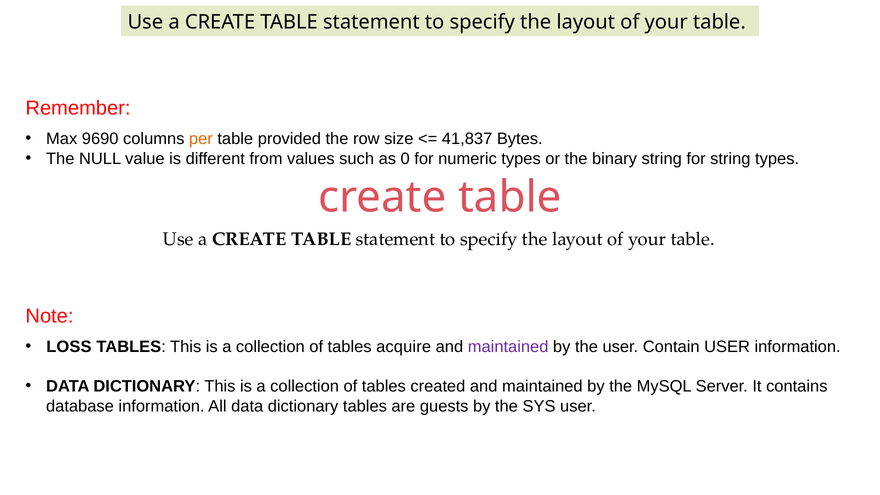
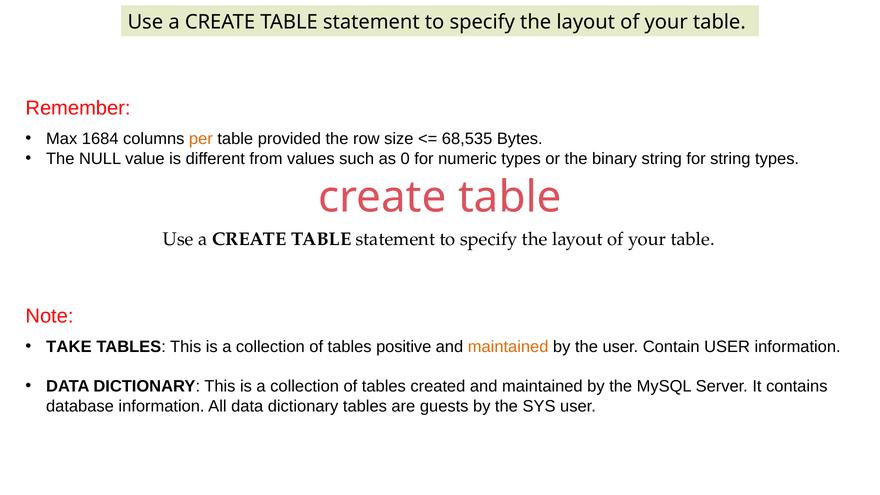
9690: 9690 -> 1684
41,837: 41,837 -> 68,535
LOSS: LOSS -> TAKE
acquire: acquire -> positive
maintained at (508, 347) colour: purple -> orange
